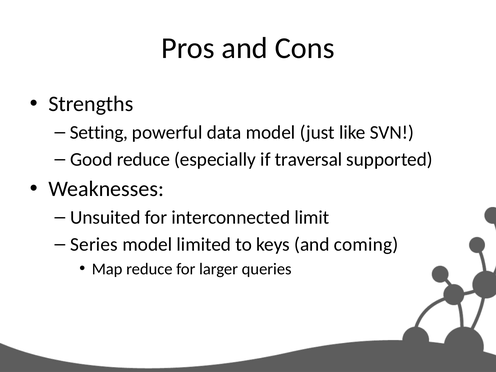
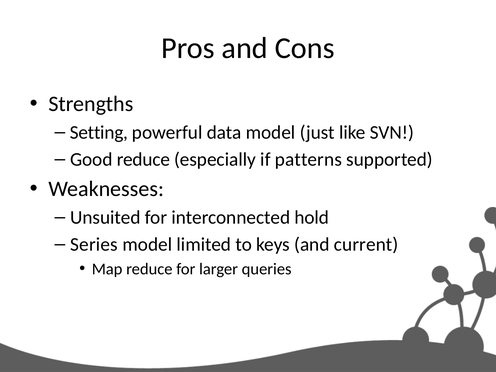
traversal: traversal -> patterns
limit: limit -> hold
coming: coming -> current
